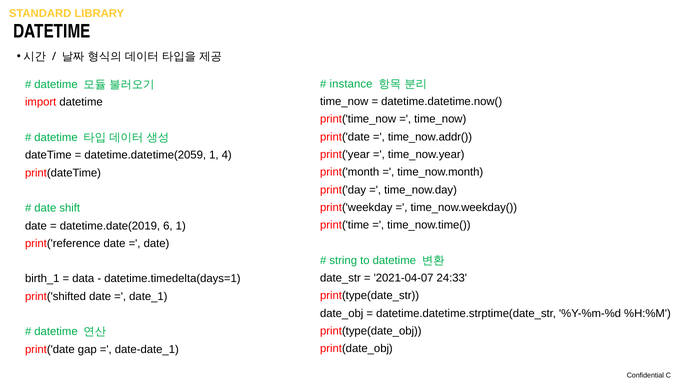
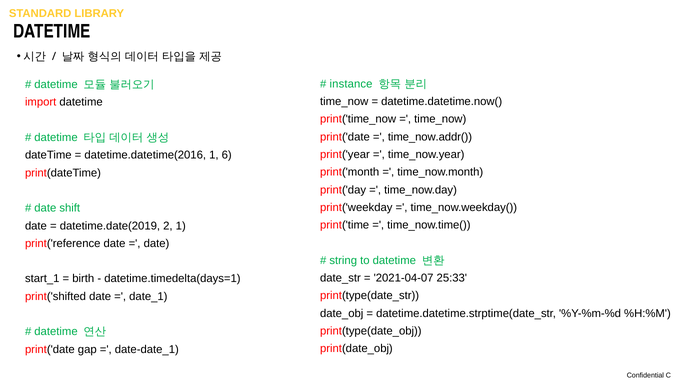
datetime.datetime(2059: datetime.datetime(2059 -> datetime.datetime(2016
4: 4 -> 6
6: 6 -> 2
24:33: 24:33 -> 25:33
birth_1: birth_1 -> start_1
data: data -> birth
